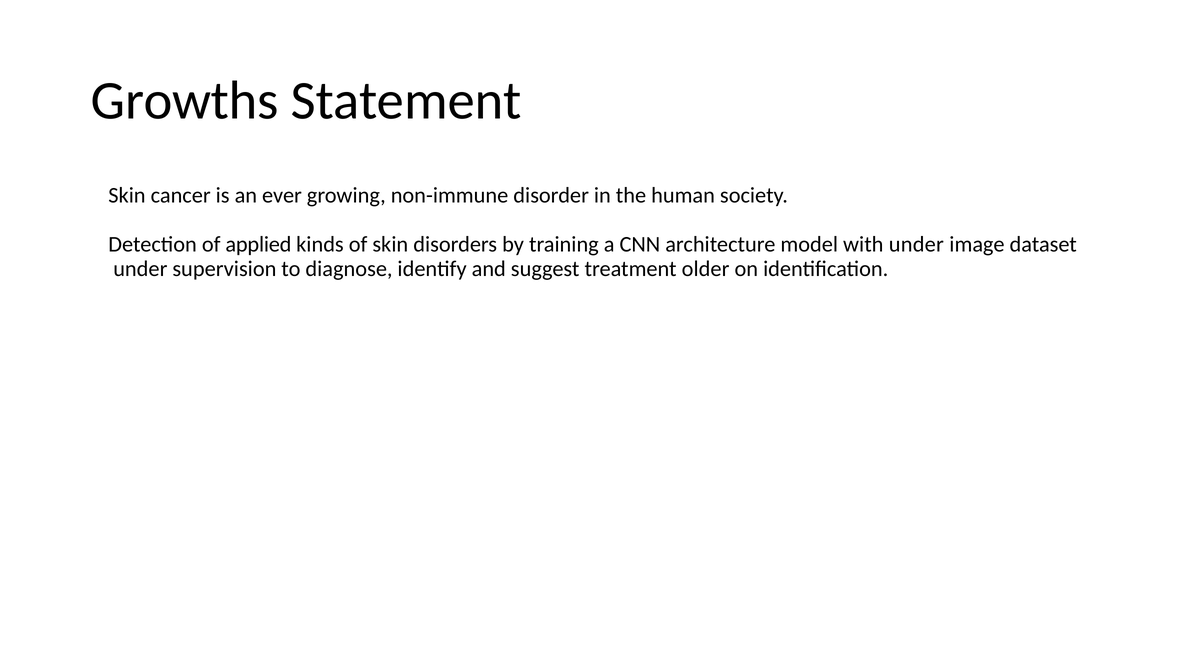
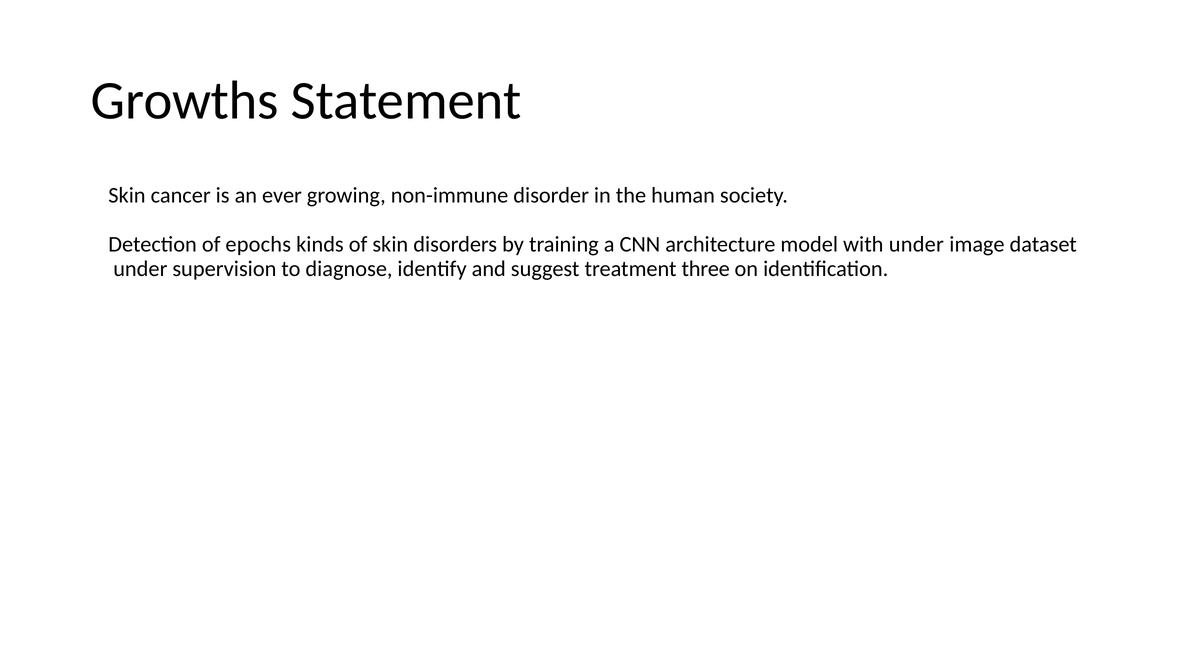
applied: applied -> epochs
older: older -> three
